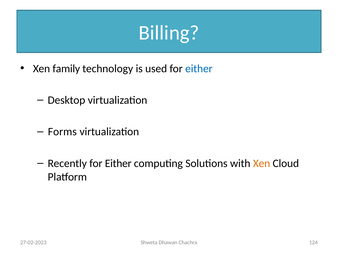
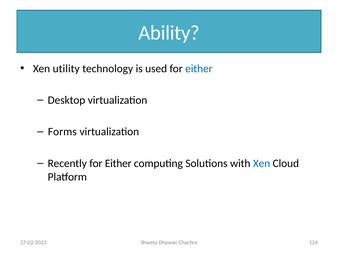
Billing: Billing -> Ability
family: family -> utility
Xen at (262, 163) colour: orange -> blue
